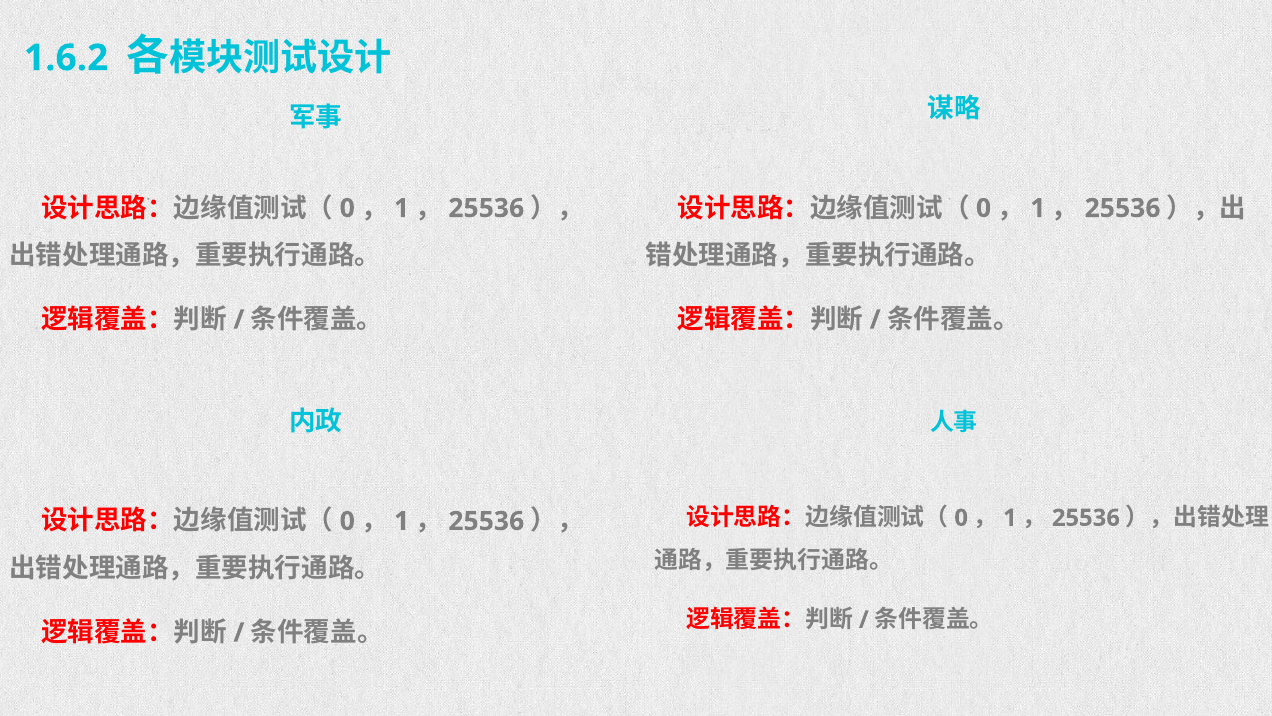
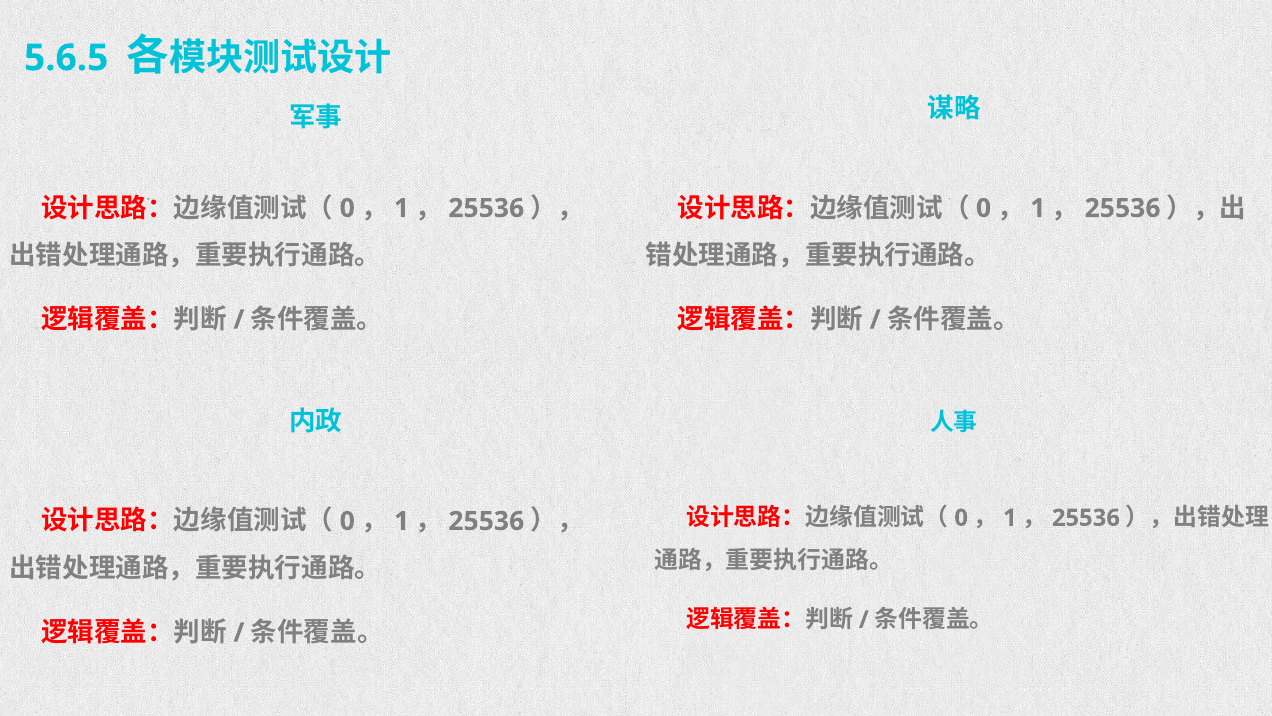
1.6.2: 1.6.2 -> 5.6.5
